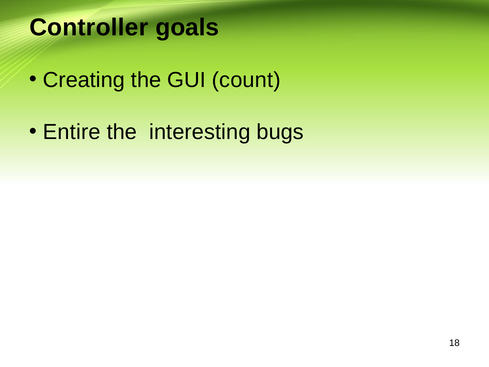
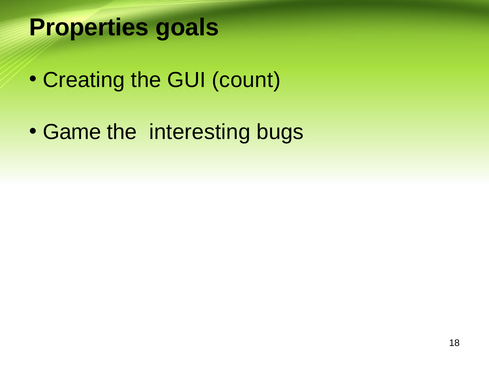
Controller: Controller -> Properties
Entire: Entire -> Game
